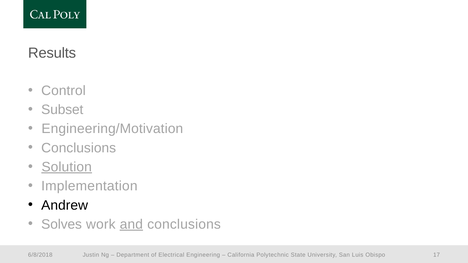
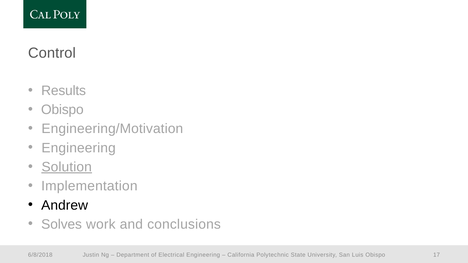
Results: Results -> Control
Control: Control -> Results
Subset at (62, 110): Subset -> Obispo
Conclusions at (79, 148): Conclusions -> Engineering
and underline: present -> none
